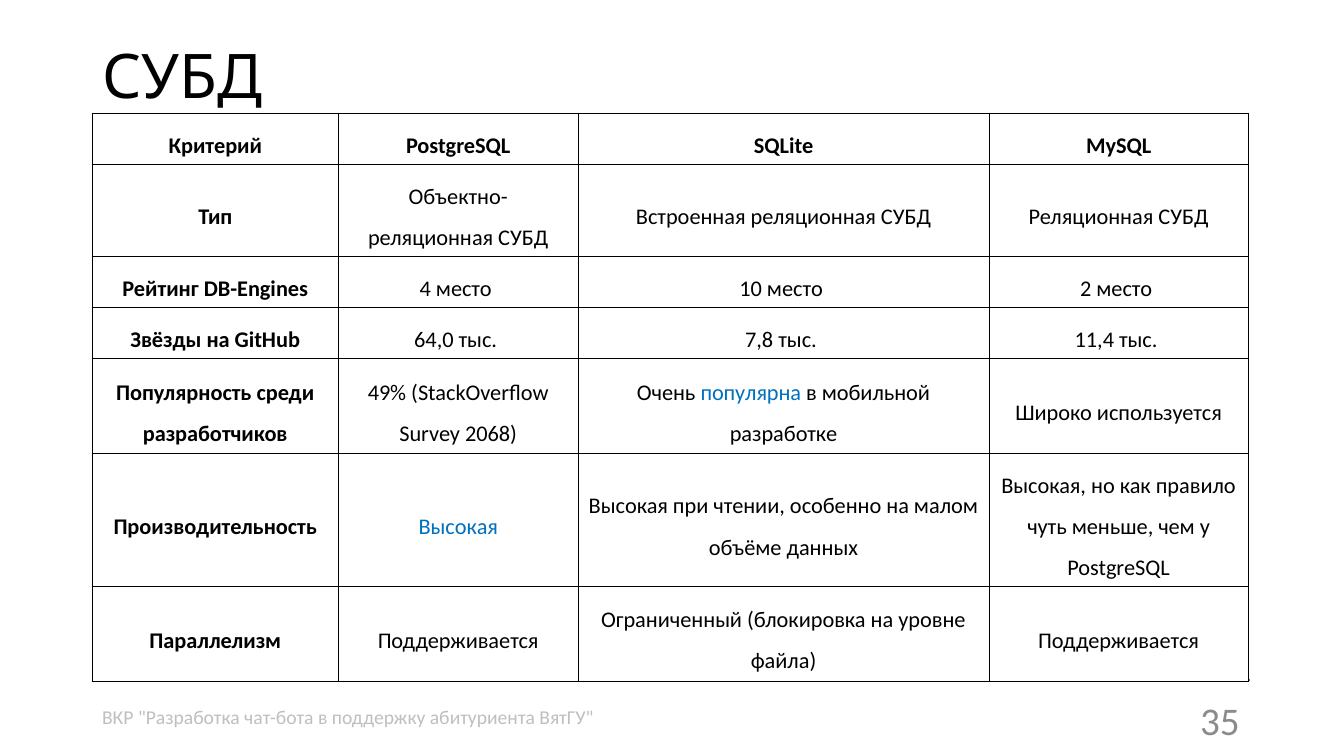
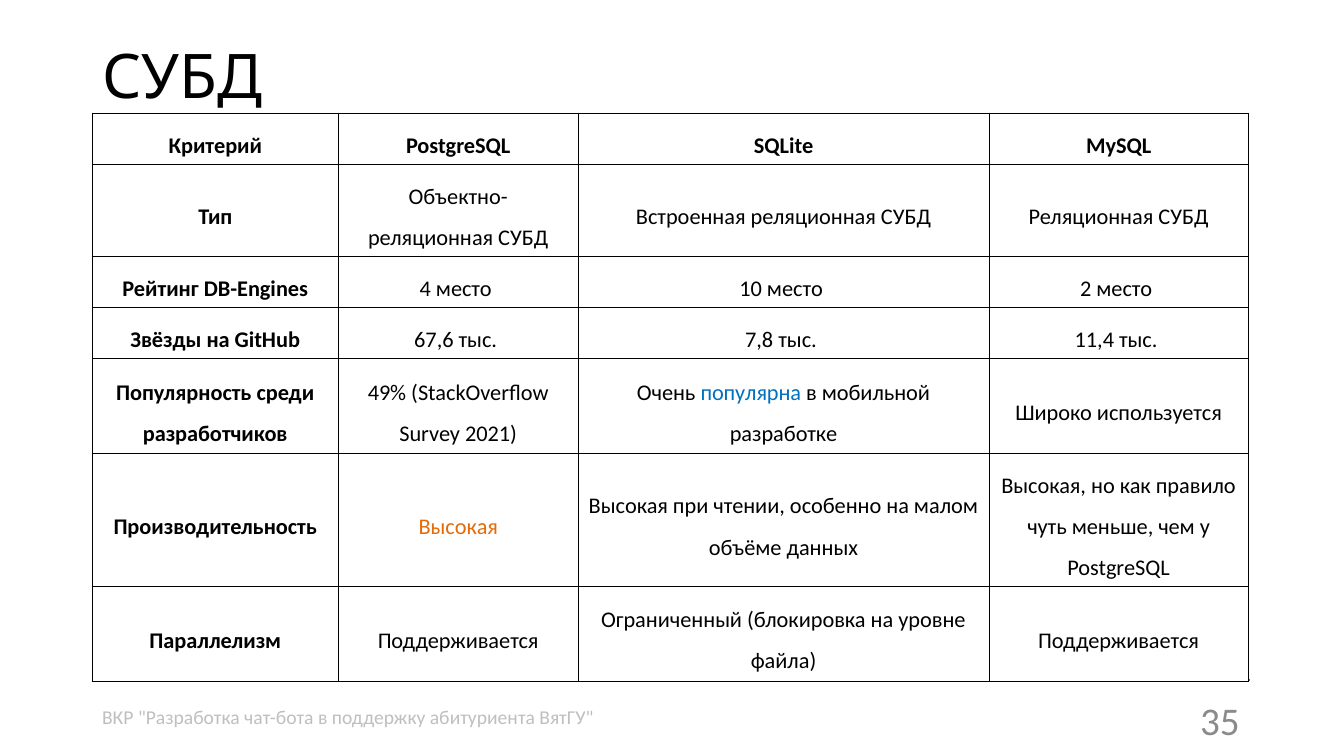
64,0: 64,0 -> 67,6
2068: 2068 -> 2021
Высокая at (458, 527) colour: blue -> orange
